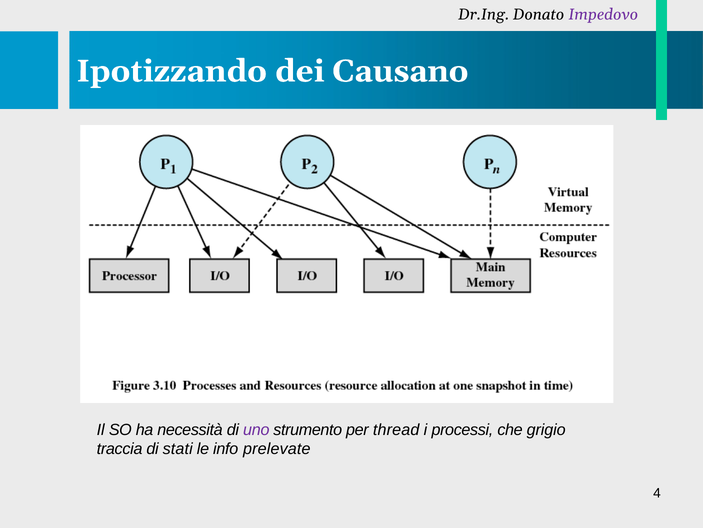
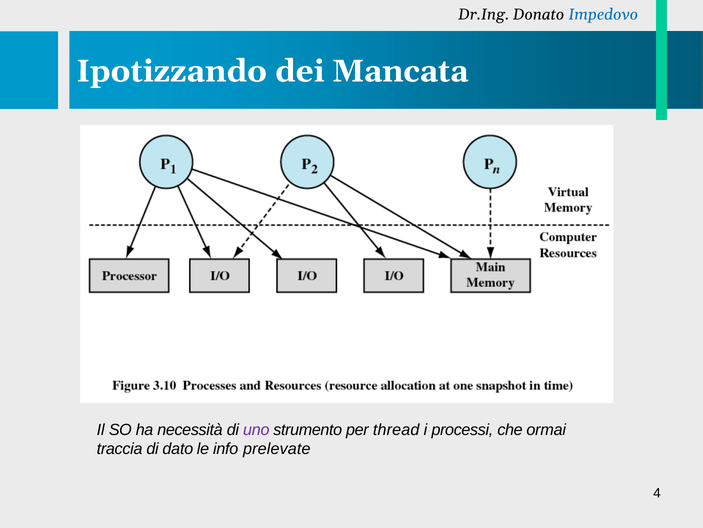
Impedovo colour: purple -> blue
Causano: Causano -> Mancata
grigio: grigio -> ormai
stati: stati -> dato
